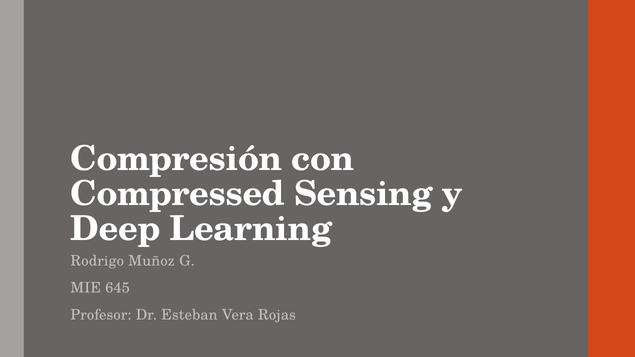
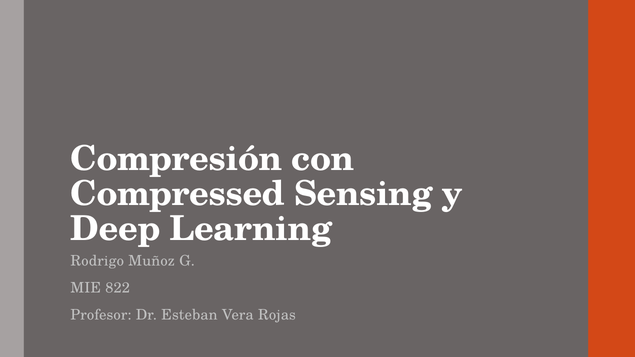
645: 645 -> 822
